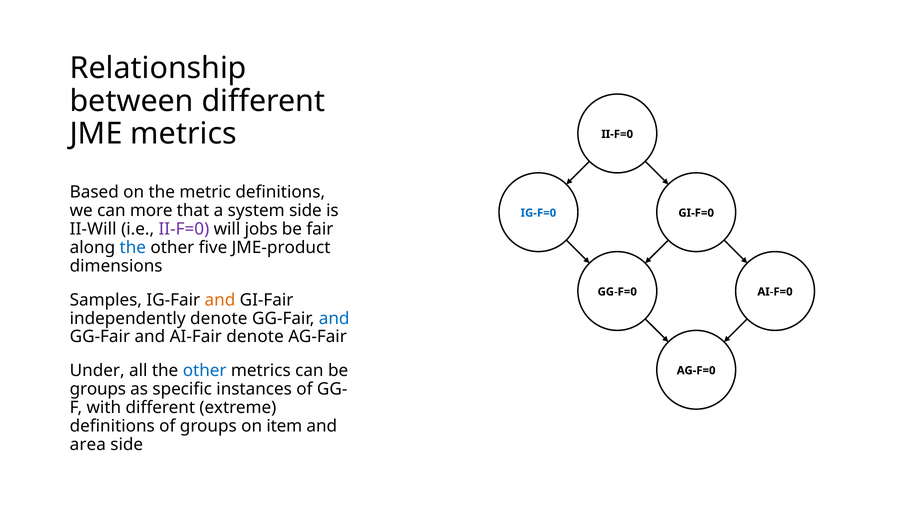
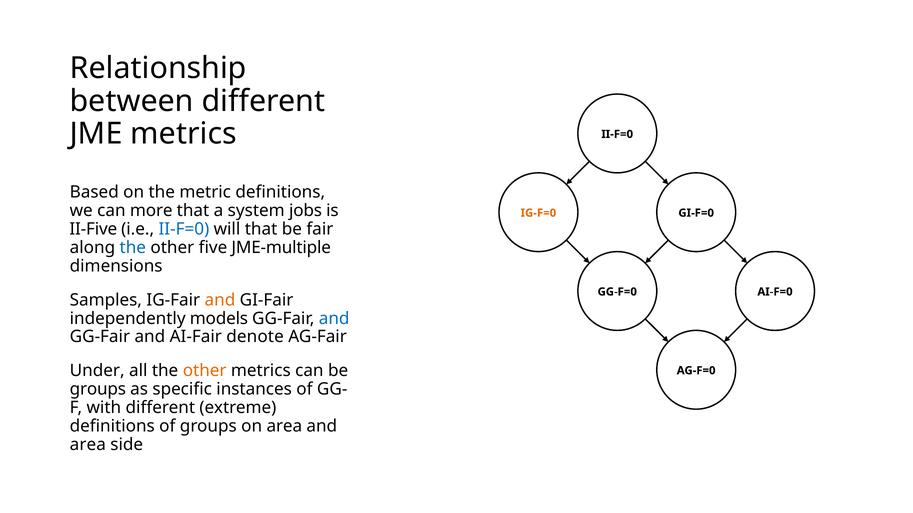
system side: side -> jobs
IG-F=0 colour: blue -> orange
II-Will: II-Will -> II-Five
II-F=0 at (184, 229) colour: purple -> blue
will jobs: jobs -> that
JME-product: JME-product -> JME-multiple
independently denote: denote -> models
other at (205, 371) colour: blue -> orange
on item: item -> area
